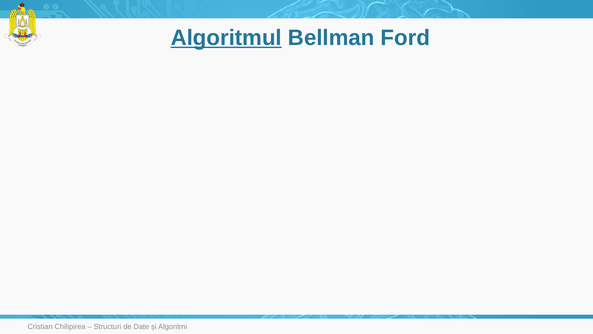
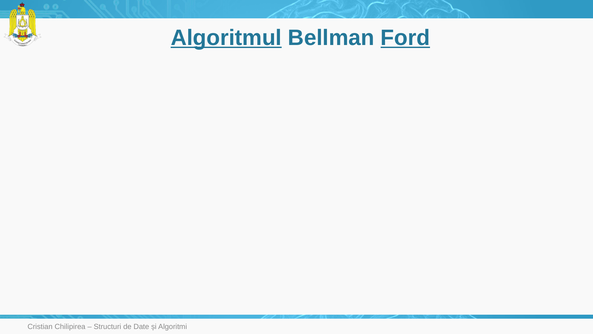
Ford underline: none -> present
